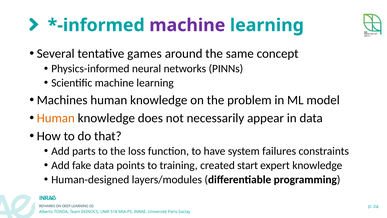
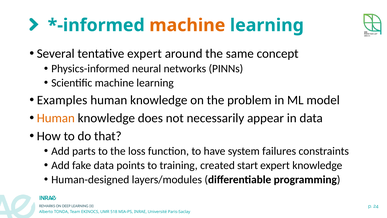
machine at (187, 25) colour: purple -> orange
tentative games: games -> expert
Machines: Machines -> Examples
